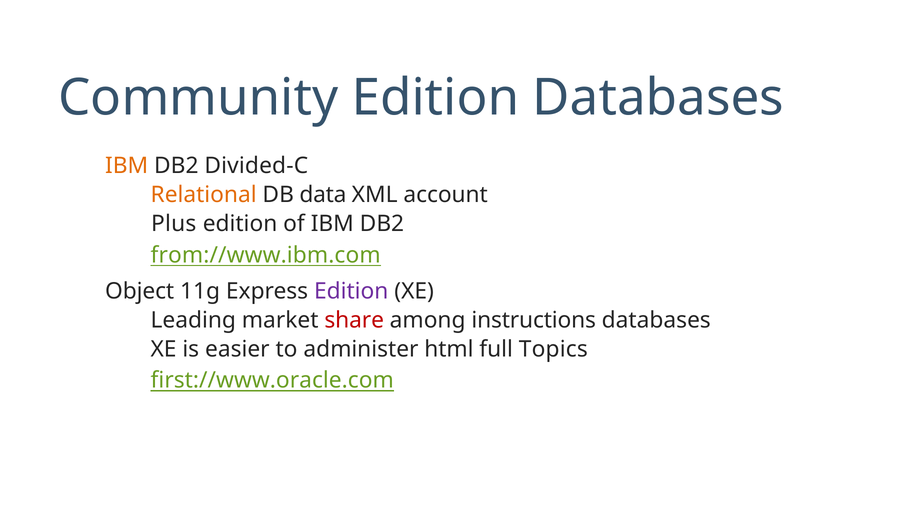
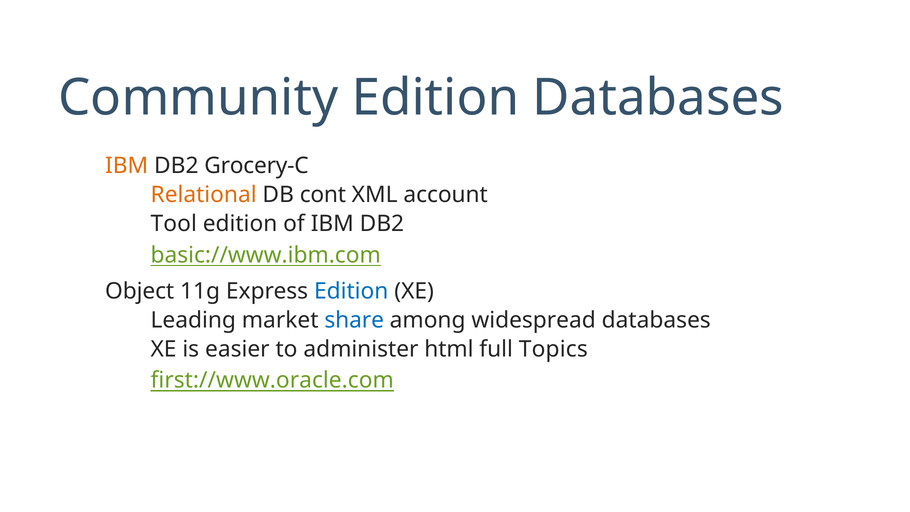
Divided-C: Divided-C -> Grocery-C
data: data -> cont
Plus: Plus -> Tool
from://www.ibm.com: from://www.ibm.com -> basic://www.ibm.com
Edition at (351, 291) colour: purple -> blue
share colour: red -> blue
instructions: instructions -> widespread
